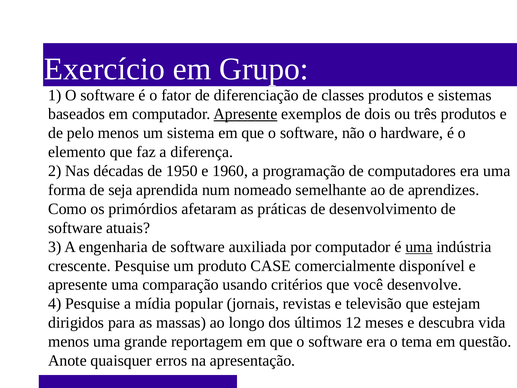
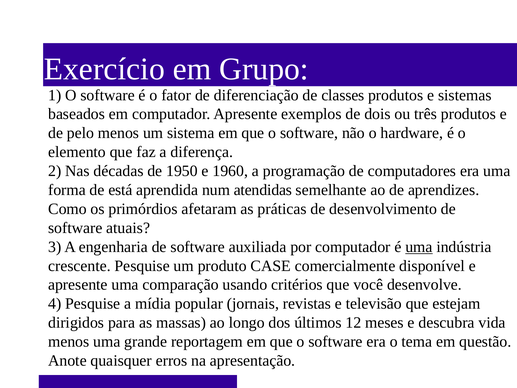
Apresente at (245, 114) underline: present -> none
seja: seja -> está
nomeado: nomeado -> atendidas
